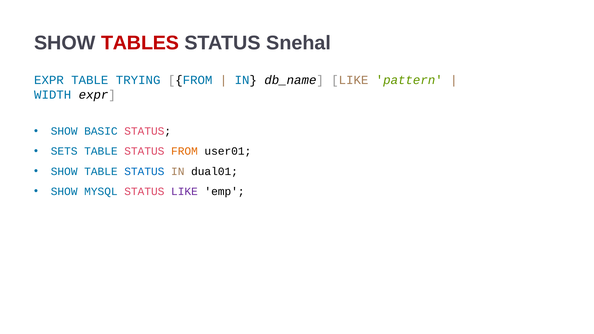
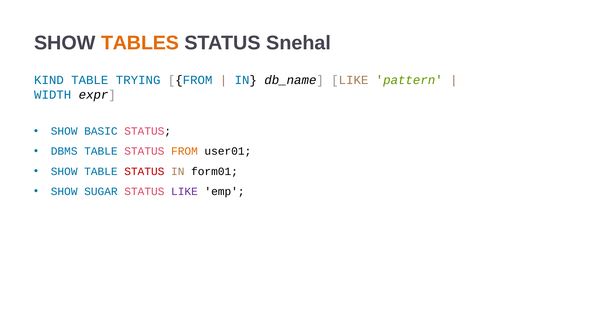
TABLES colour: red -> orange
EXPR at (49, 80): EXPR -> KIND
SETS: SETS -> DBMS
STATUS at (144, 171) colour: blue -> red
dual01: dual01 -> form01
MYSQL: MYSQL -> SUGAR
